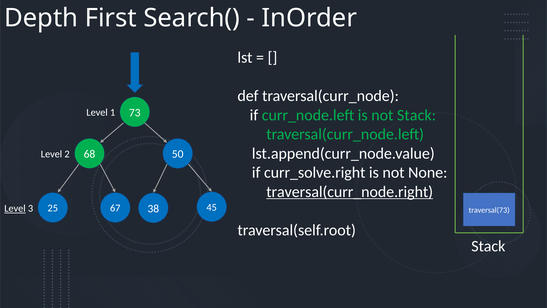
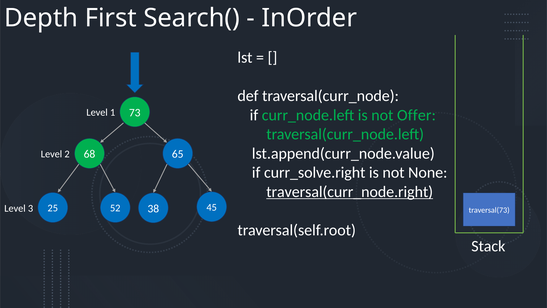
not Stack: Stack -> Offer
50: 50 -> 65
67: 67 -> 52
Level at (15, 208) underline: present -> none
